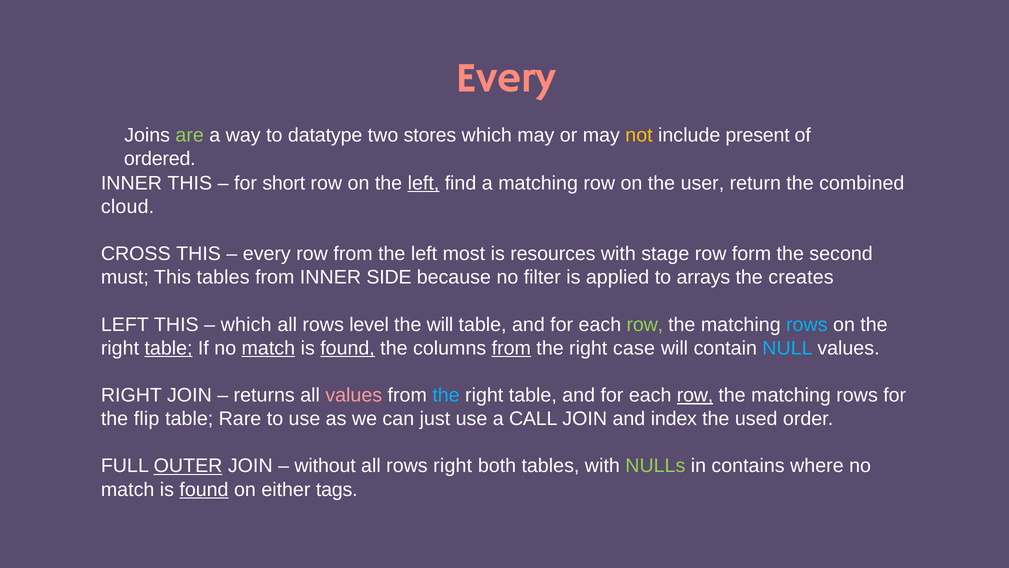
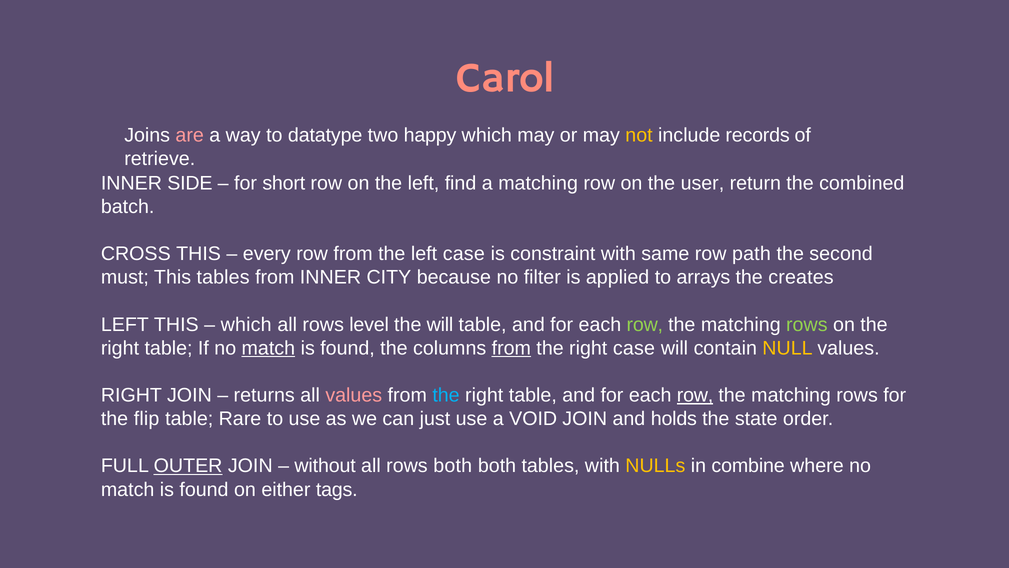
Every at (506, 78): Every -> Carol
are colour: light green -> pink
stores: stores -> happy
present: present -> records
ordered: ordered -> retrieve
INNER THIS: THIS -> SIDE
left at (423, 183) underline: present -> none
cloud: cloud -> batch
left most: most -> case
resources: resources -> constraint
stage: stage -> same
form: form -> path
SIDE: SIDE -> CITY
rows at (807, 324) colour: light blue -> light green
table at (169, 348) underline: present -> none
found at (348, 348) underline: present -> none
NULL colour: light blue -> yellow
CALL: CALL -> VOID
index: index -> holds
used: used -> state
rows right: right -> both
NULLs colour: light green -> yellow
contains: contains -> combine
found at (204, 489) underline: present -> none
